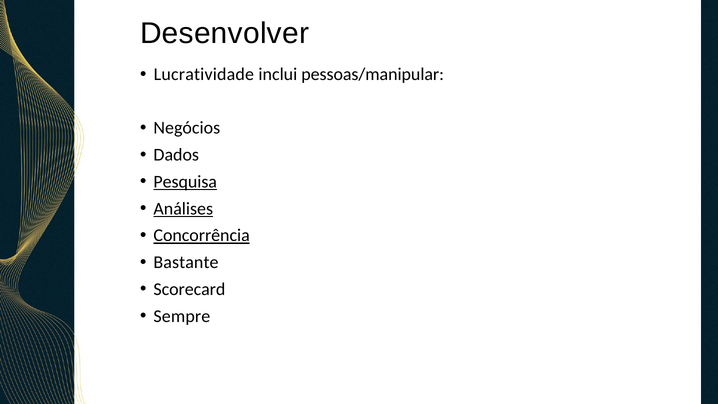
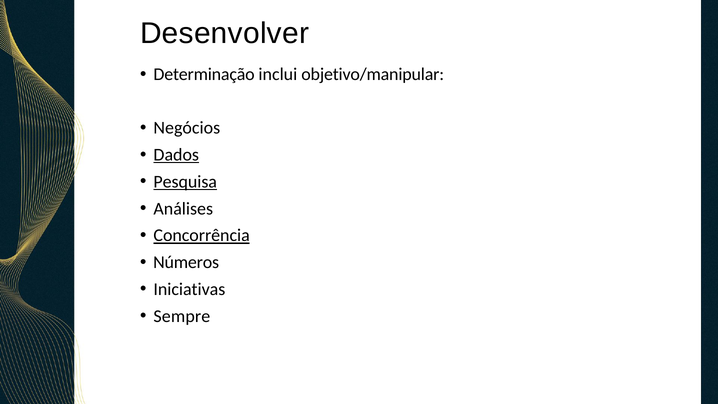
Lucratividade: Lucratividade -> Determinação
pessoas/manipular: pessoas/manipular -> objetivo/manipular
Dados underline: none -> present
Análises underline: present -> none
Bastante: Bastante -> Números
Scorecard: Scorecard -> Iniciativas
